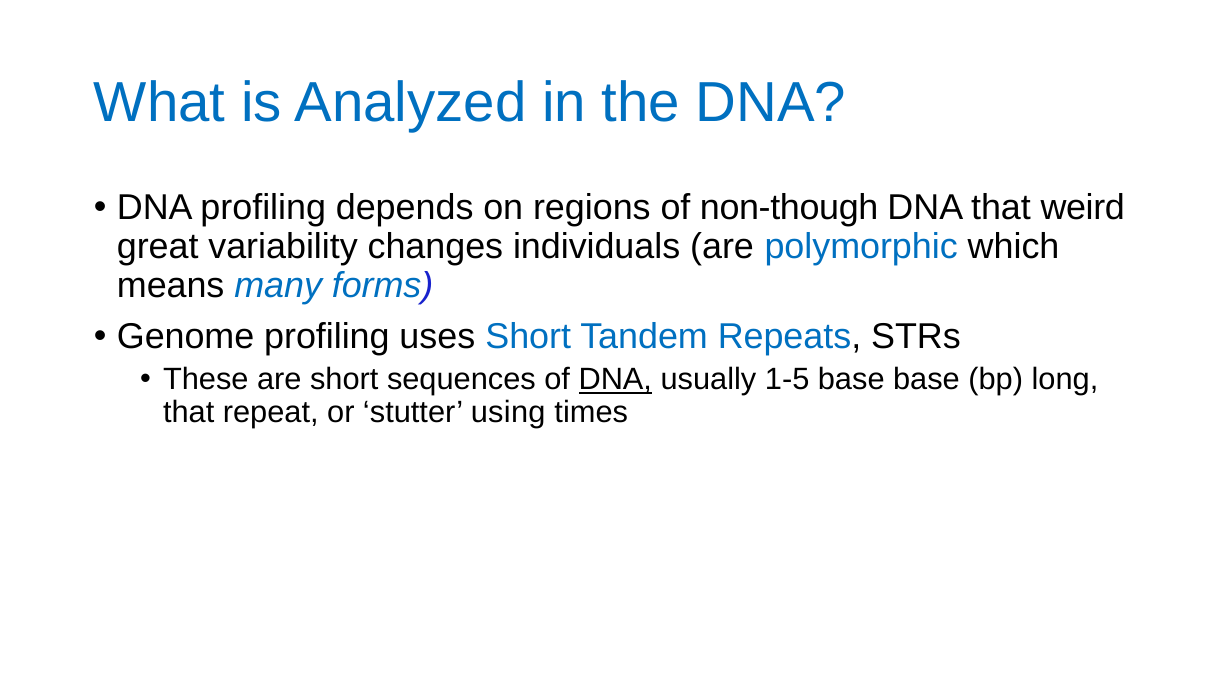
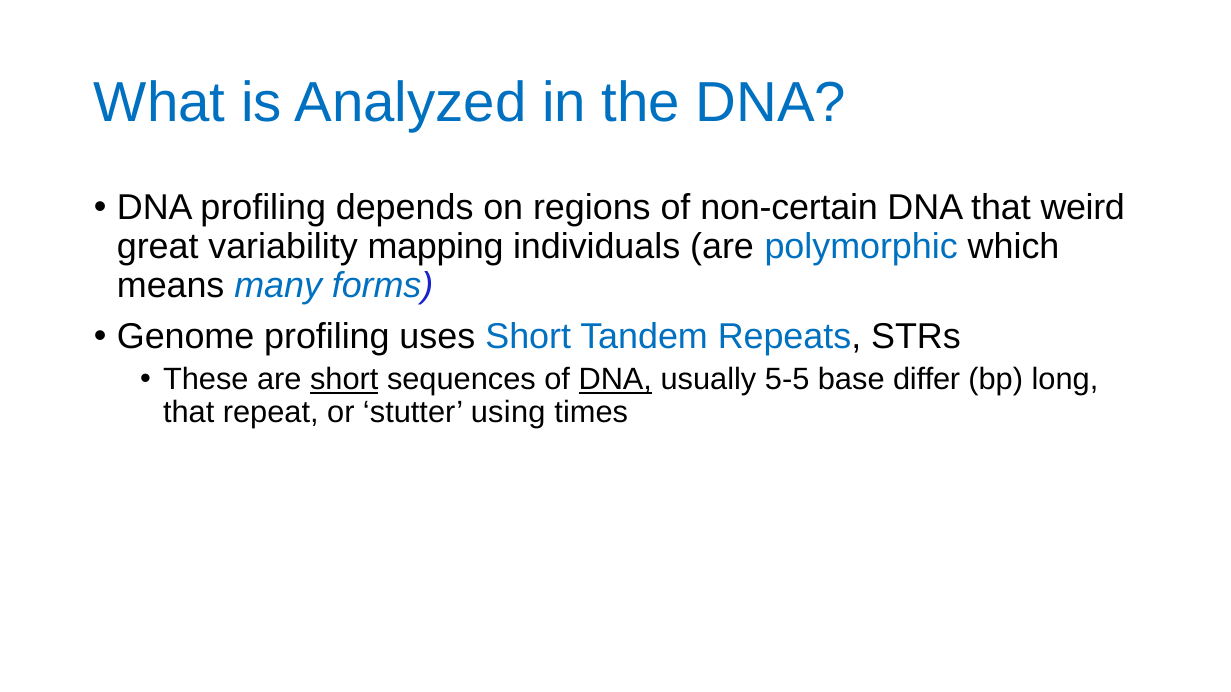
non-though: non-though -> non-certain
changes: changes -> mapping
short at (344, 380) underline: none -> present
1-5: 1-5 -> 5-5
base base: base -> differ
